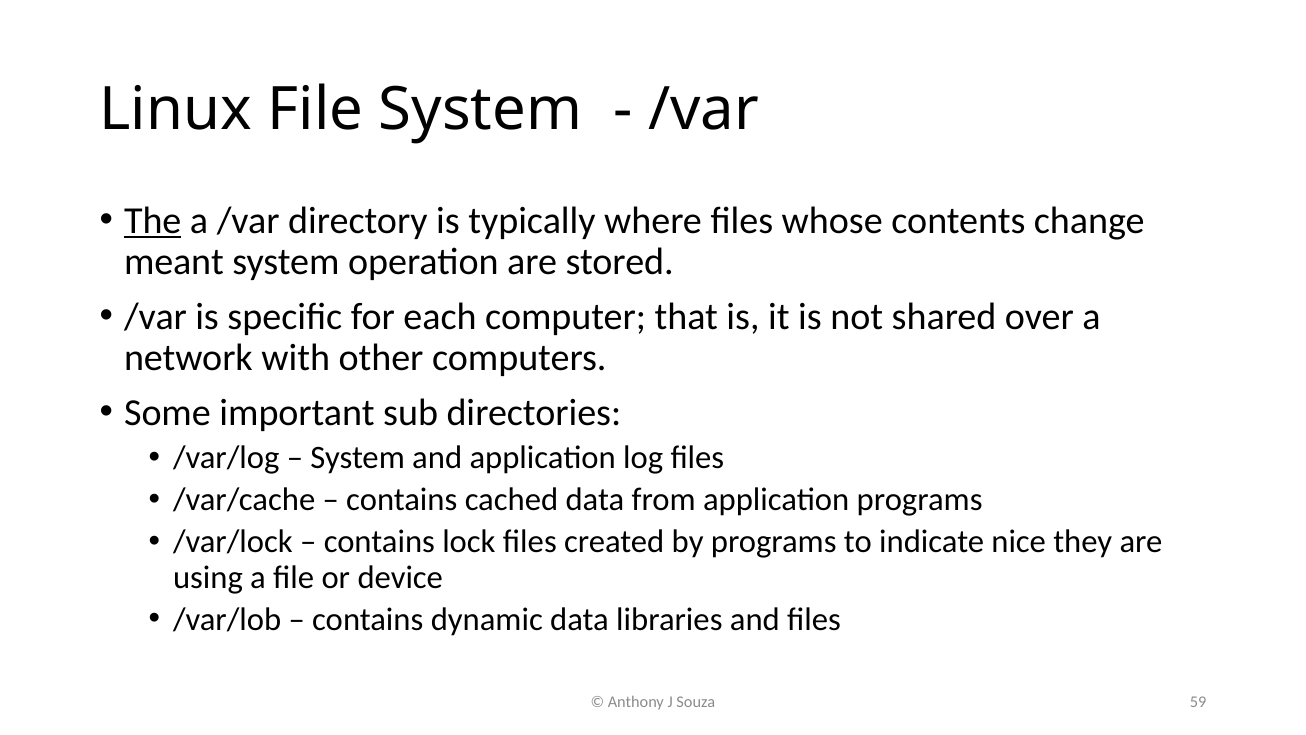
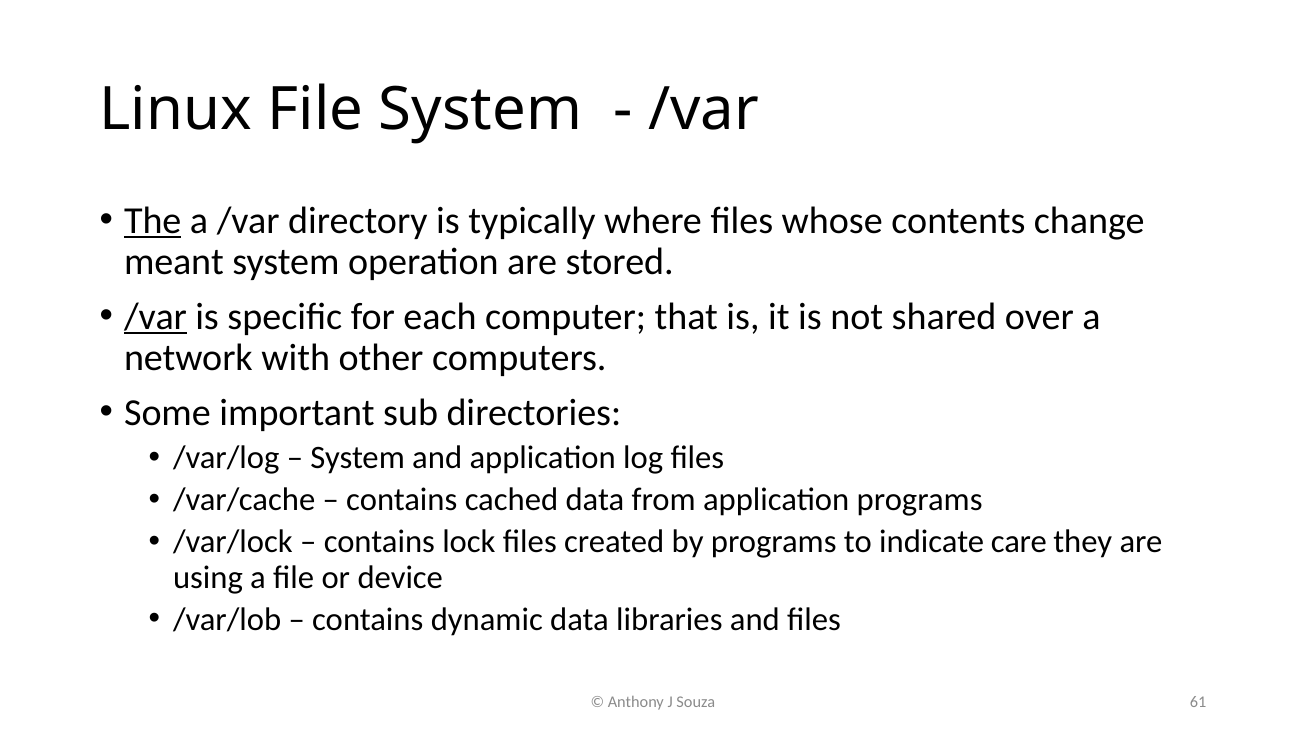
/var at (155, 317) underline: none -> present
nice: nice -> care
59: 59 -> 61
